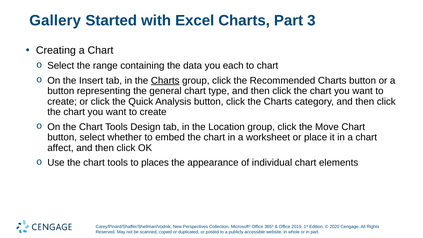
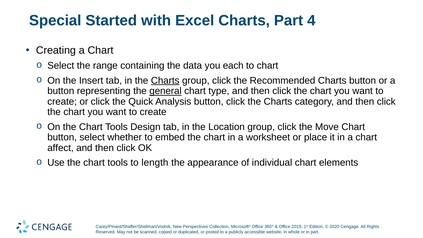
Gallery: Gallery -> Special
3: 3 -> 4
general underline: none -> present
places: places -> length
